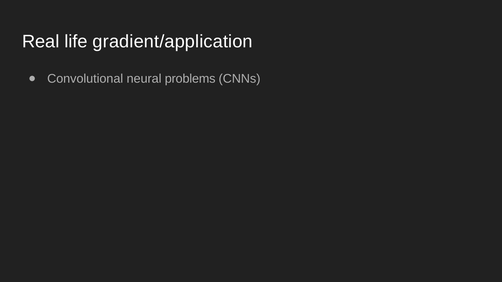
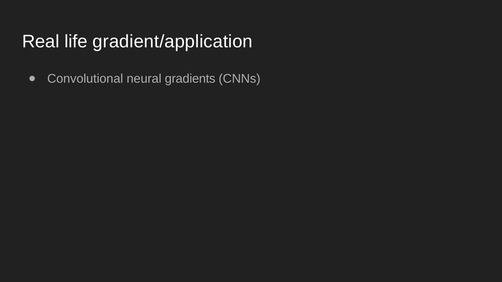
problems: problems -> gradients
